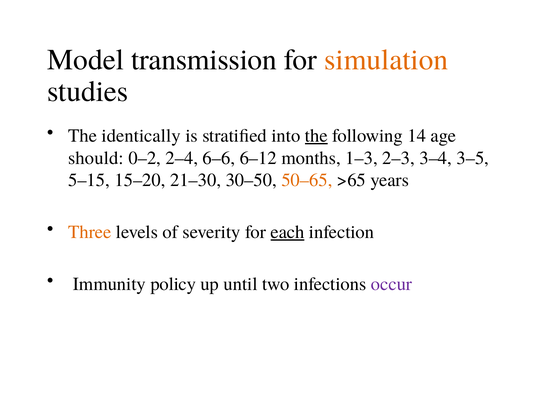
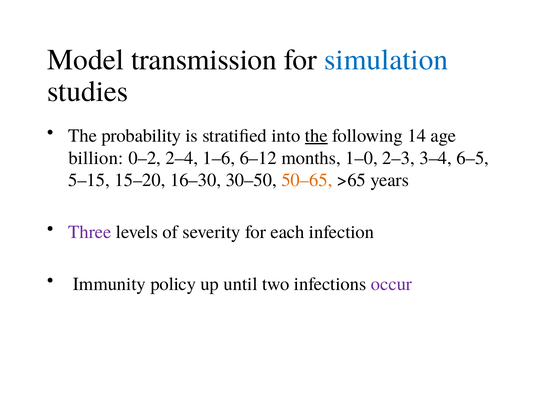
simulation colour: orange -> blue
identically: identically -> probability
should: should -> billion
6–6: 6–6 -> 1–6
1–3: 1–3 -> 1–0
3–5: 3–5 -> 6–5
21–30: 21–30 -> 16–30
Three colour: orange -> purple
each underline: present -> none
